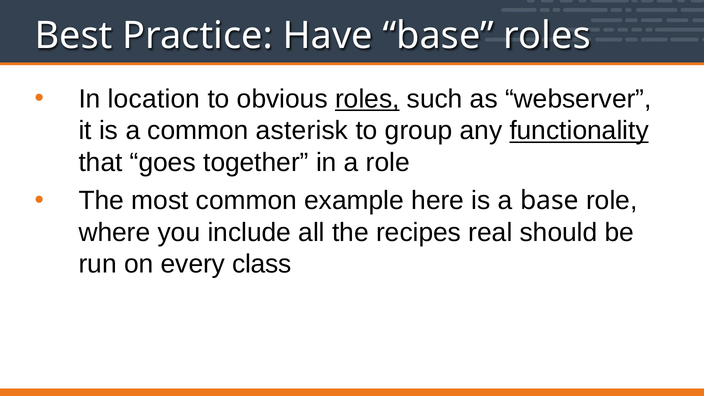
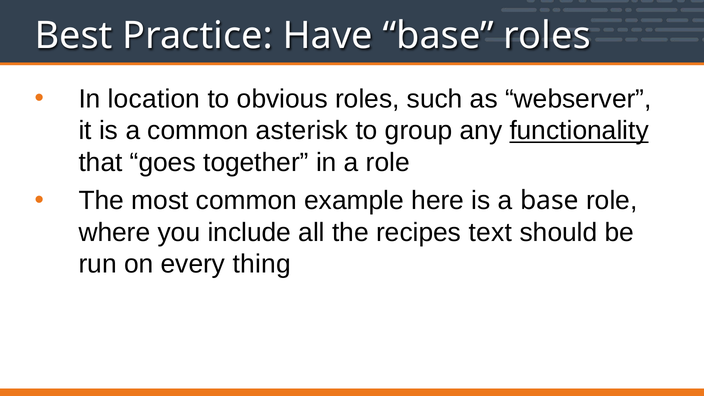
roles at (367, 99) underline: present -> none
real: real -> text
class: class -> thing
